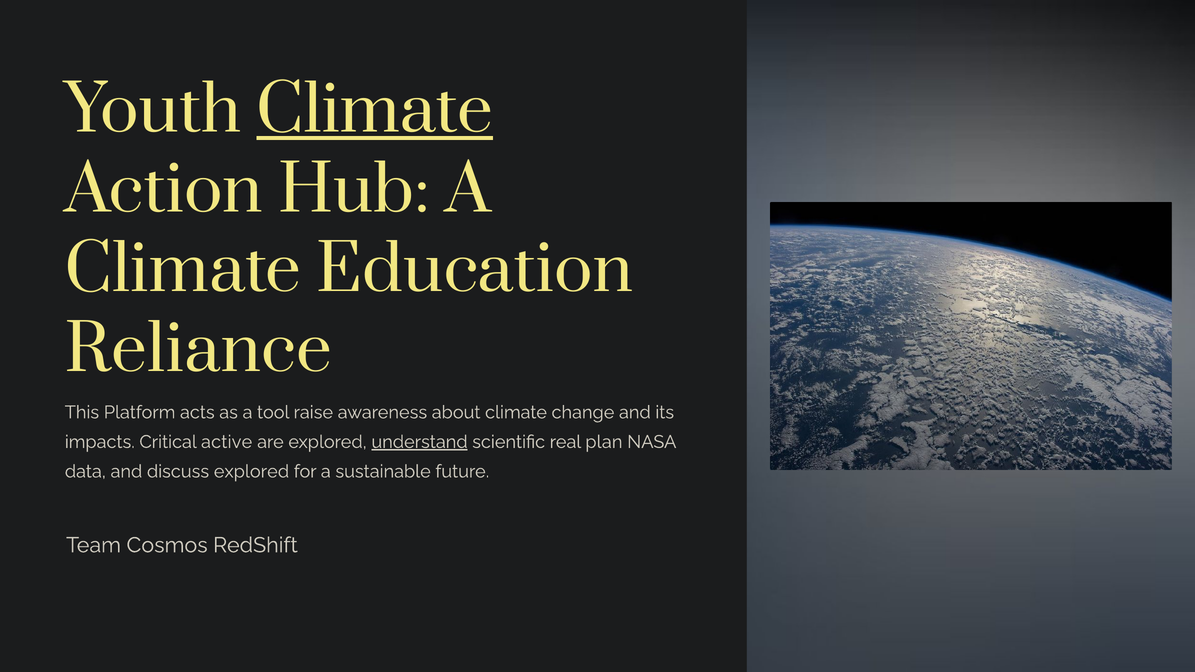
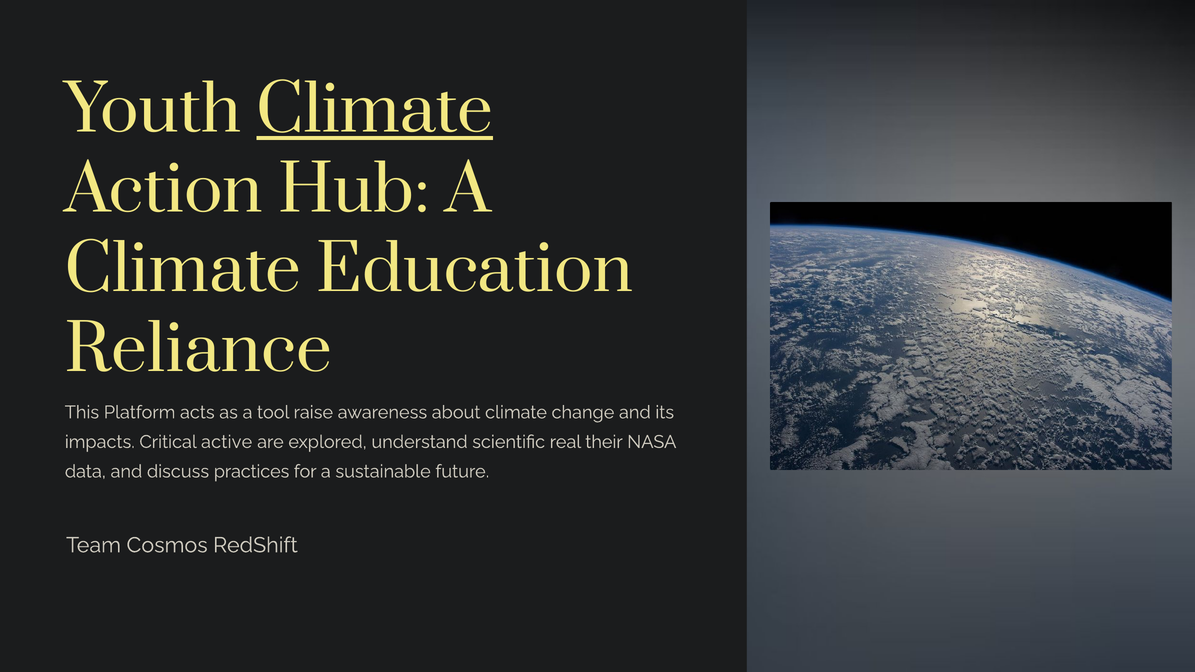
understand underline: present -> none
plan: plan -> their
discuss explored: explored -> practices
